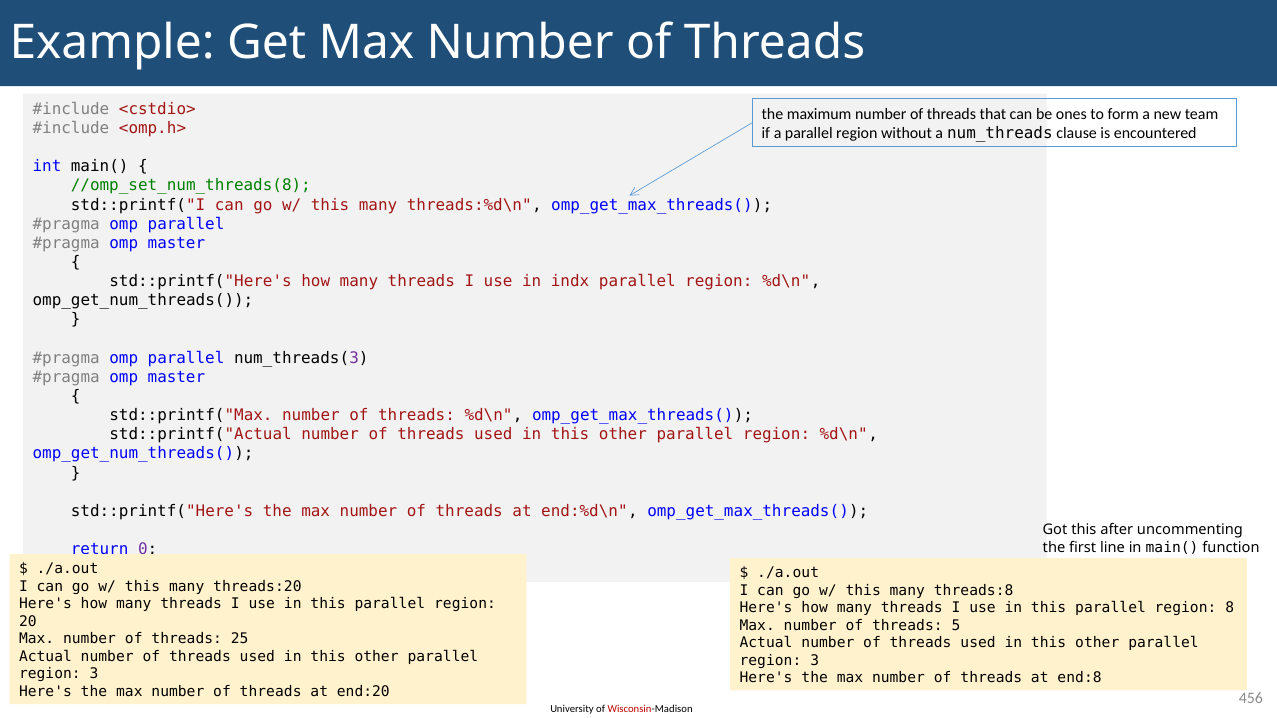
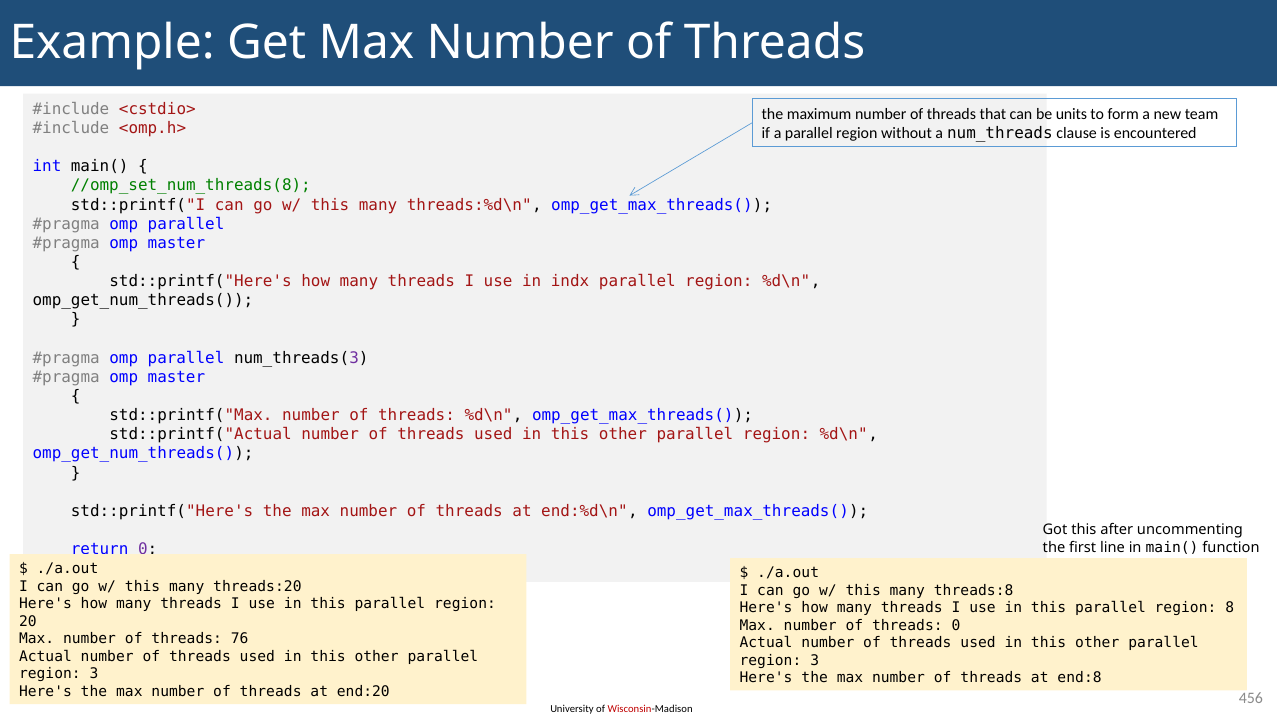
ones: ones -> units
threads 5: 5 -> 0
25: 25 -> 76
